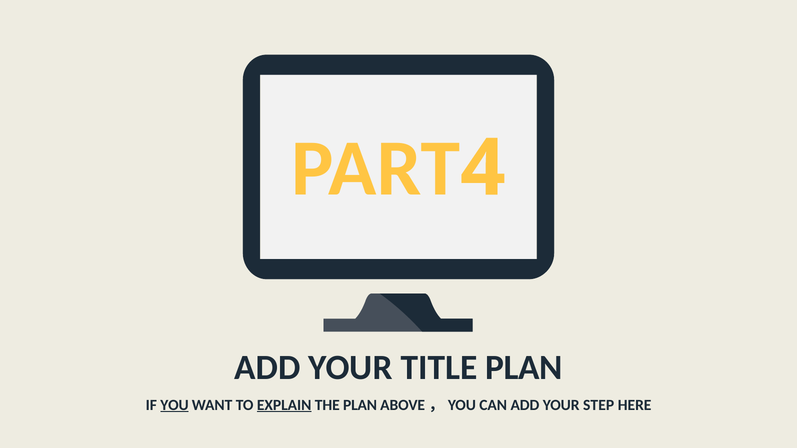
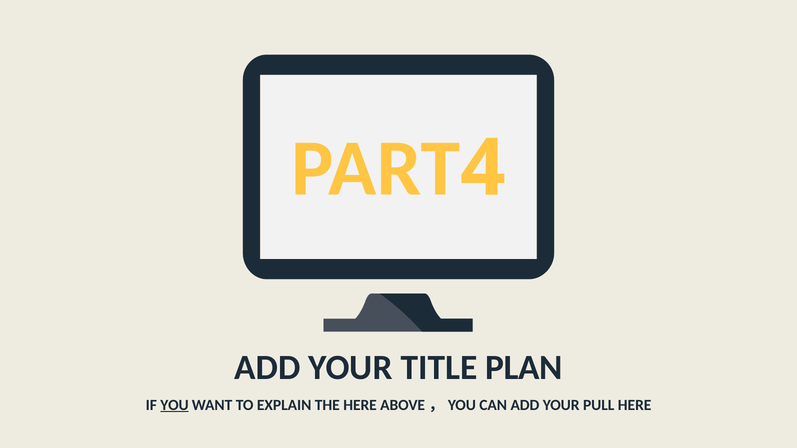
EXPLAIN underline: present -> none
THE PLAN: PLAN -> HERE
STEP: STEP -> PULL
